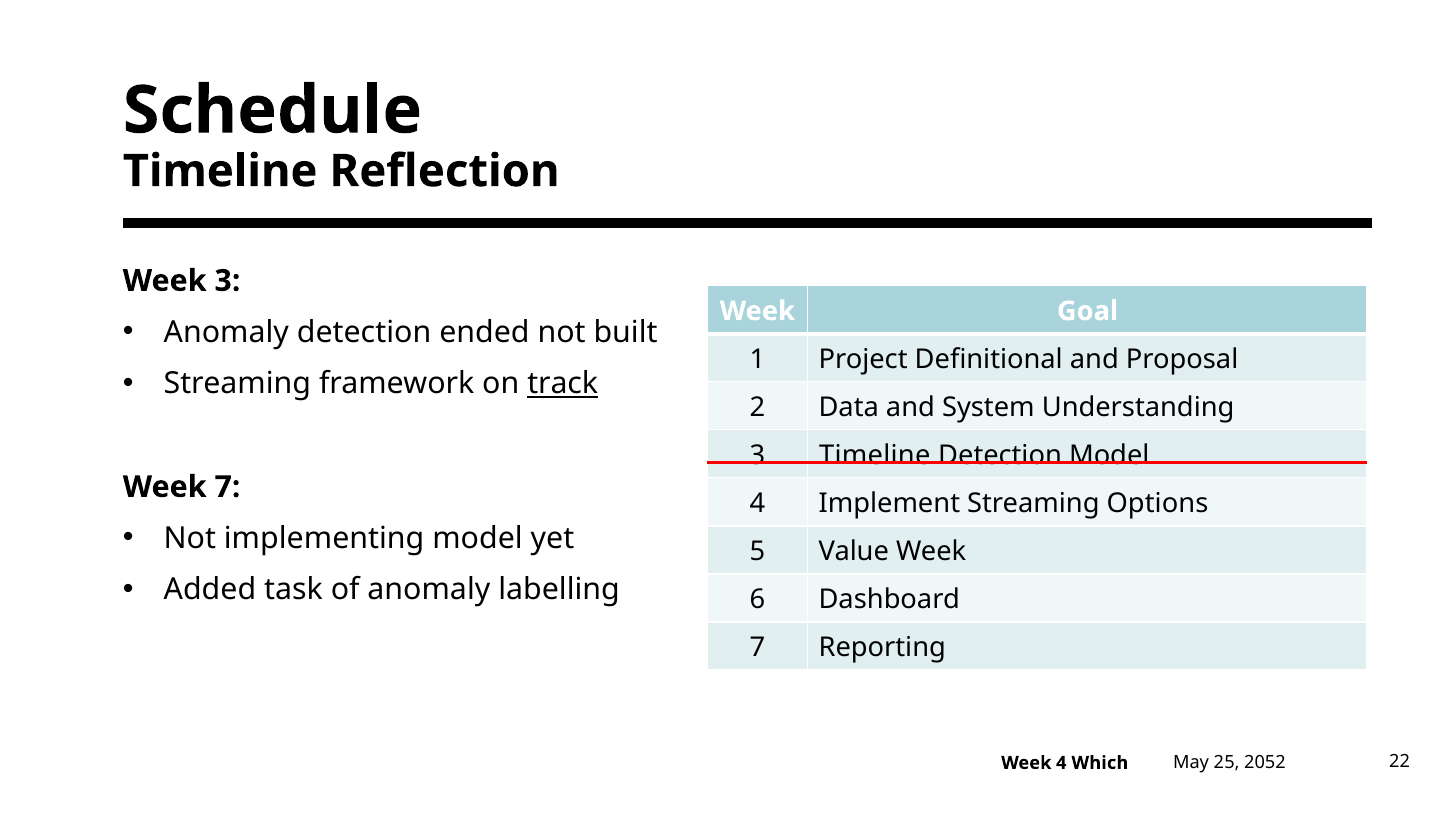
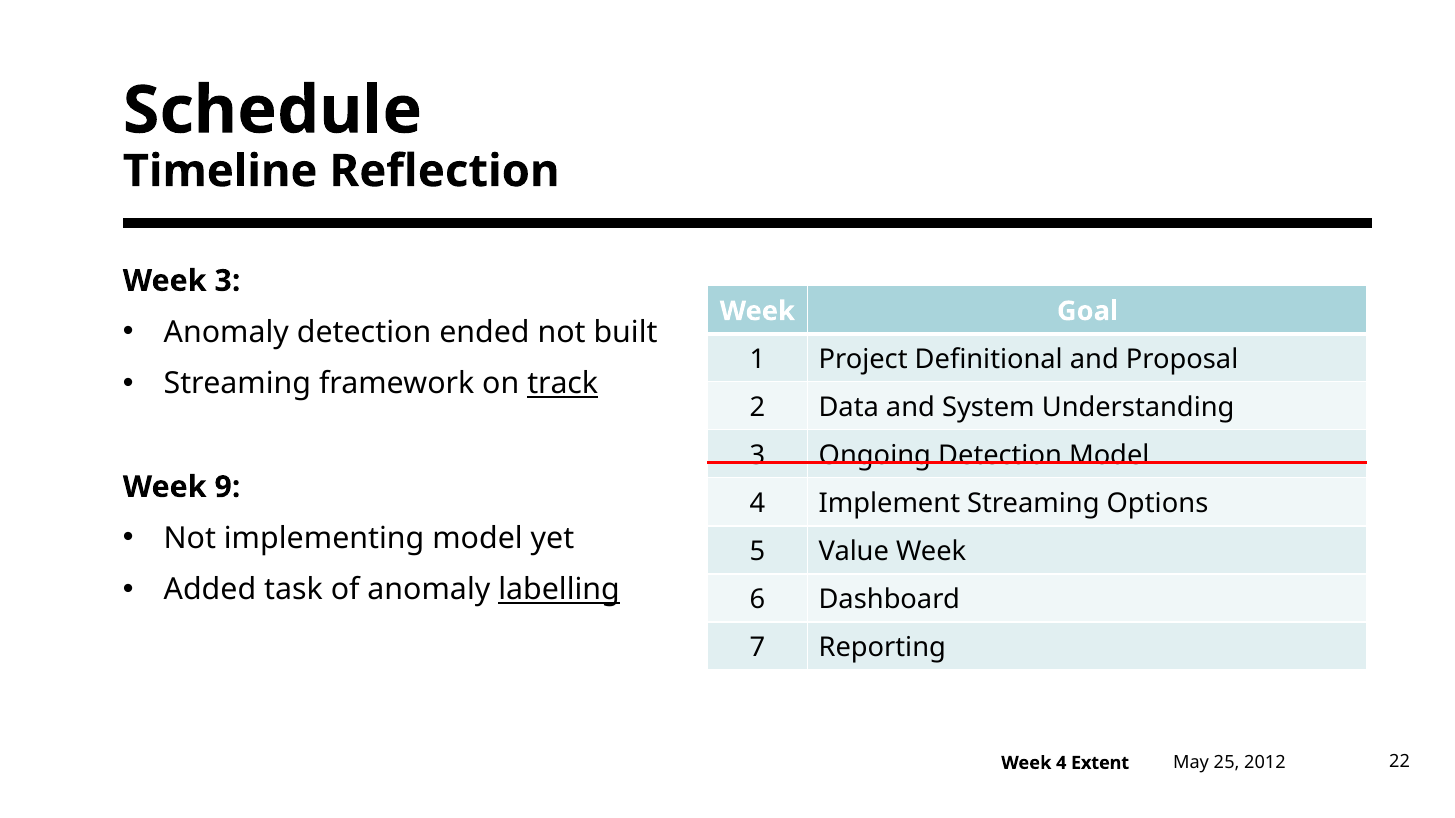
3 Timeline: Timeline -> Ongoing
Week 7: 7 -> 9
labelling underline: none -> present
2052: 2052 -> 2012
Which: Which -> Extent
